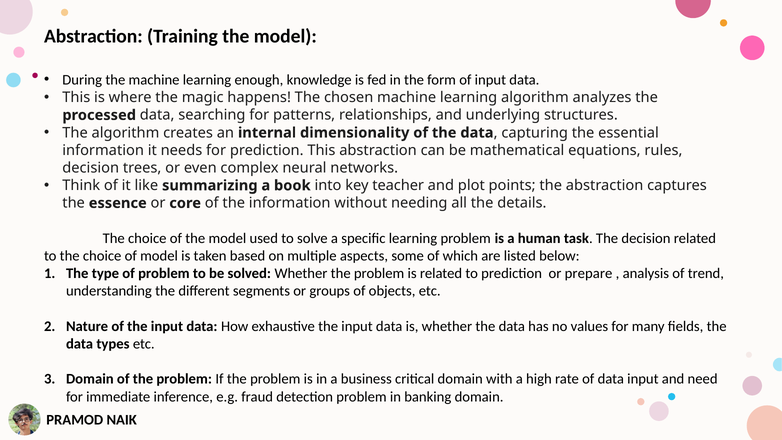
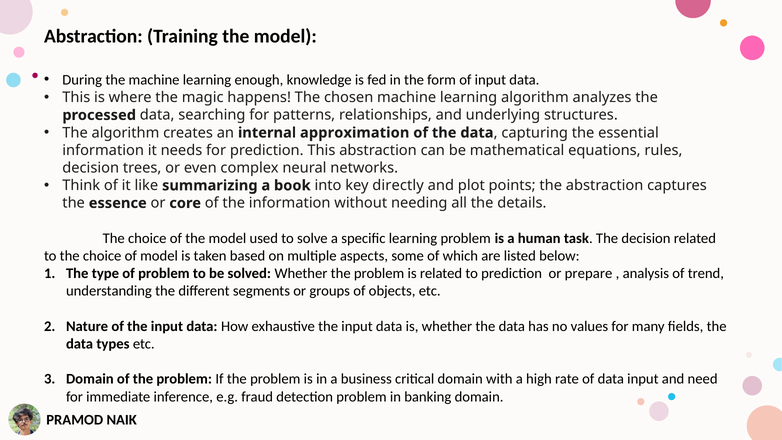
dimensionality: dimensionality -> approximation
teacher: teacher -> directly
